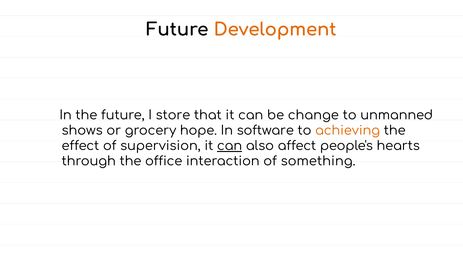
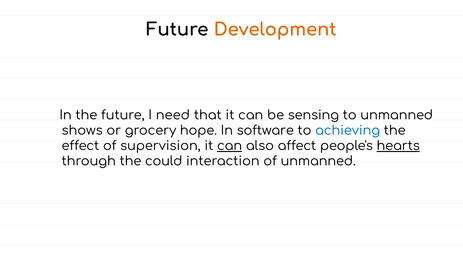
store: store -> need
change: change -> sensing
achieving colour: orange -> blue
hearts underline: none -> present
office: office -> could
of something: something -> unmanned
